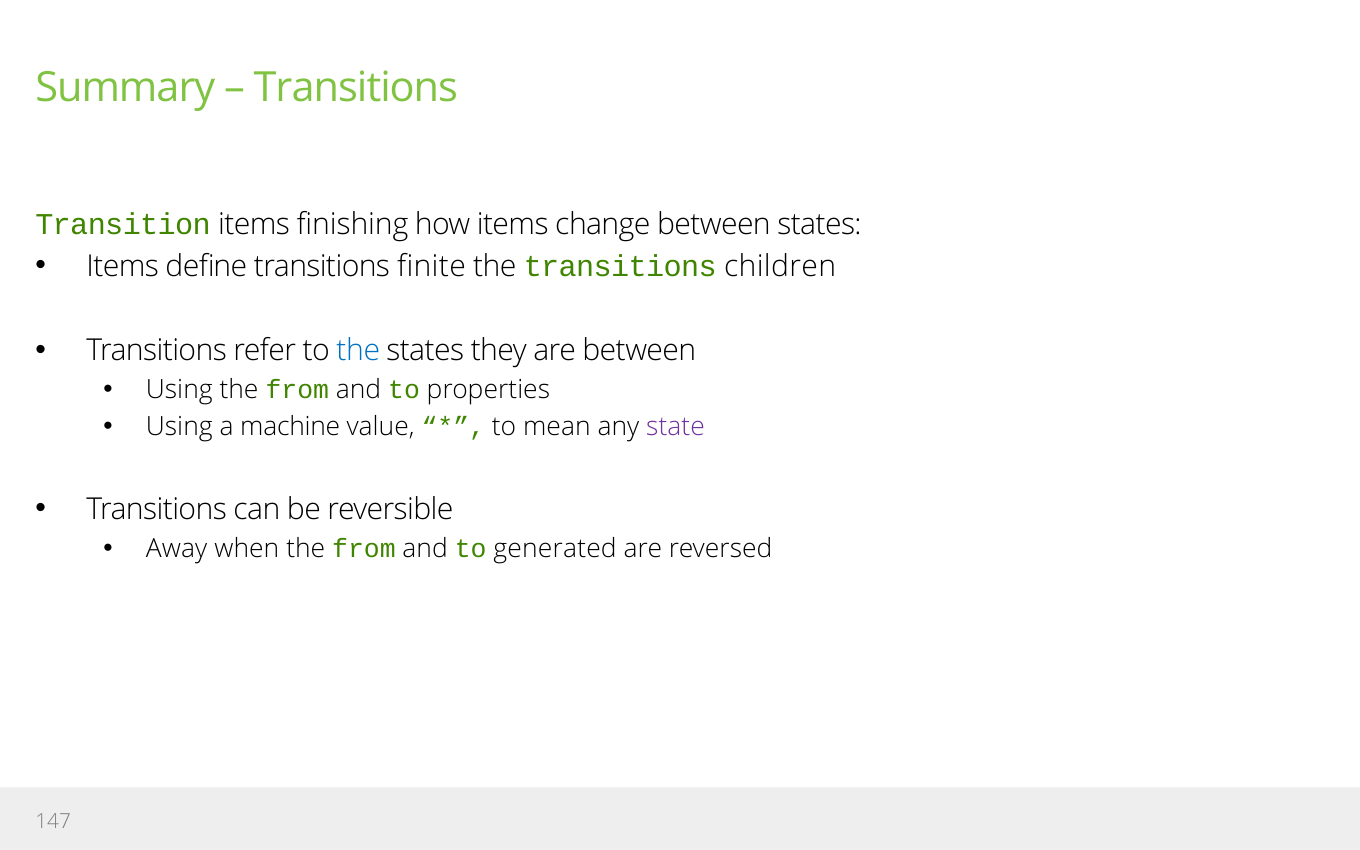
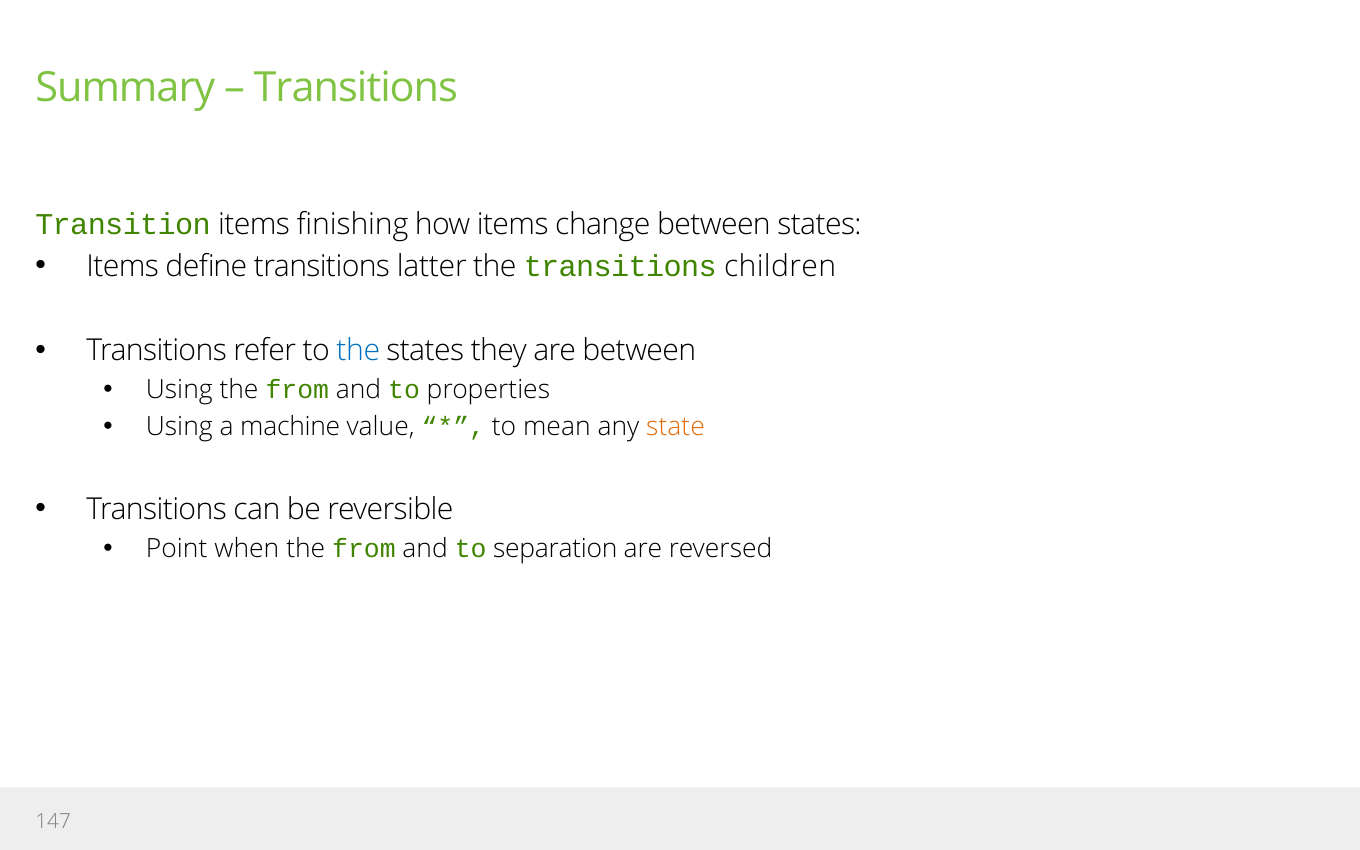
finite: finite -> latter
state colour: purple -> orange
Away: Away -> Point
generated: generated -> separation
